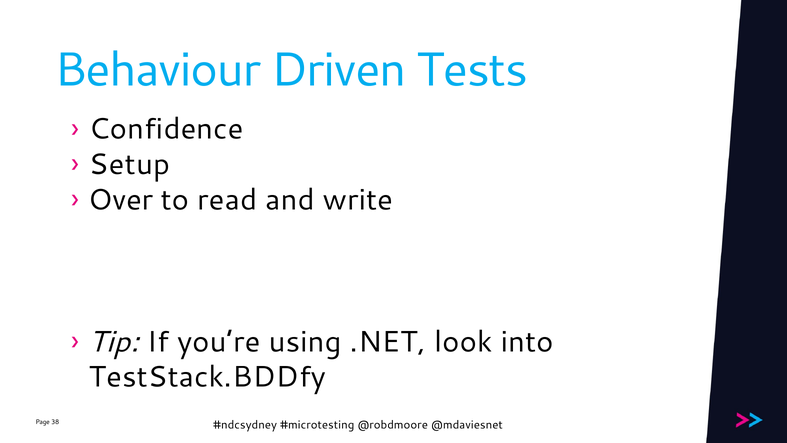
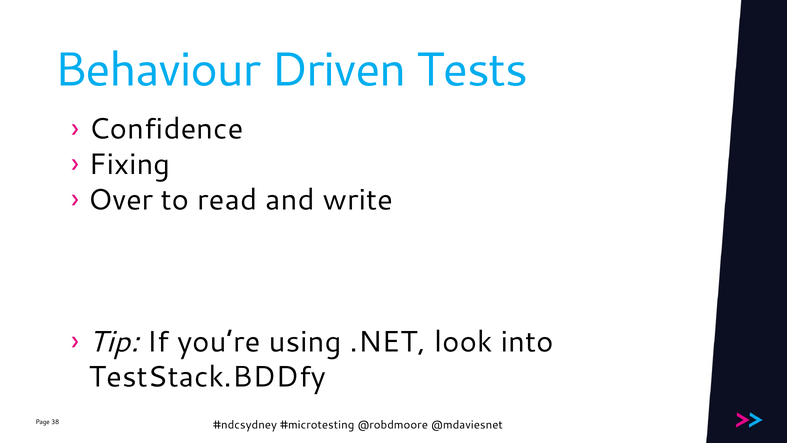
Setup: Setup -> Fixing
